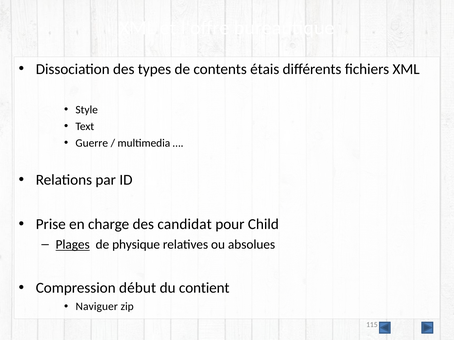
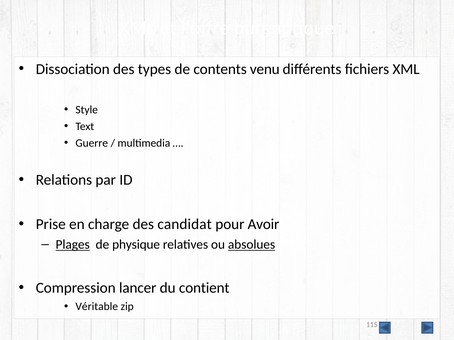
étais: étais -> venu
Child: Child -> Avoir
absolues underline: none -> present
début: début -> lancer
Naviguer: Naviguer -> Véritable
